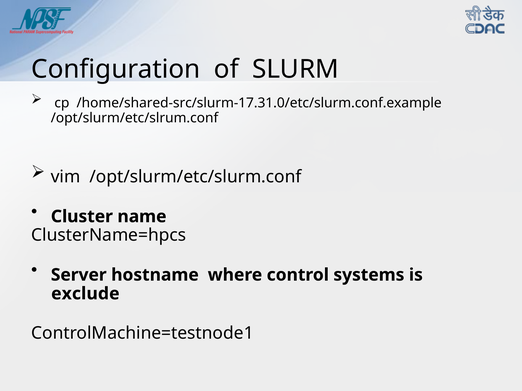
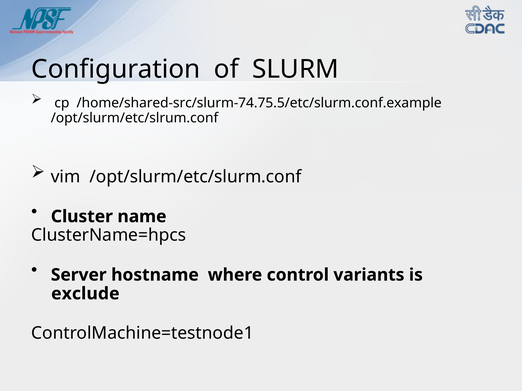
/home/shared-src/slurm-17.31.0/etc/slurm.conf.example: /home/shared-src/slurm-17.31.0/etc/slurm.conf.example -> /home/shared-src/slurm-74.75.5/etc/slurm.conf.example
systems: systems -> variants
